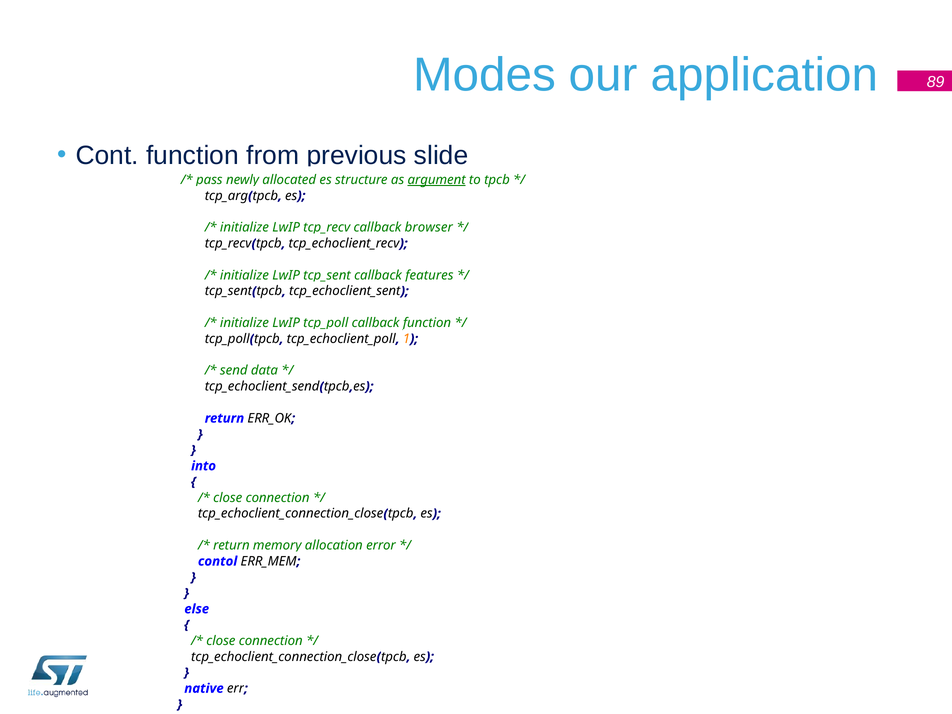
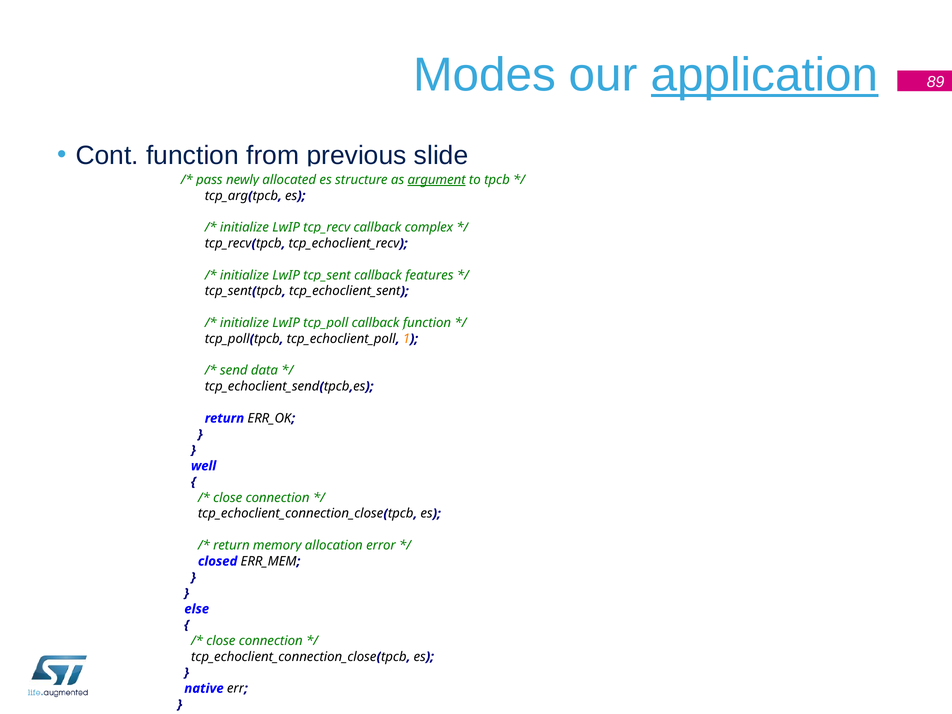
application underline: none -> present
browser: browser -> complex
into: into -> well
contol: contol -> closed
